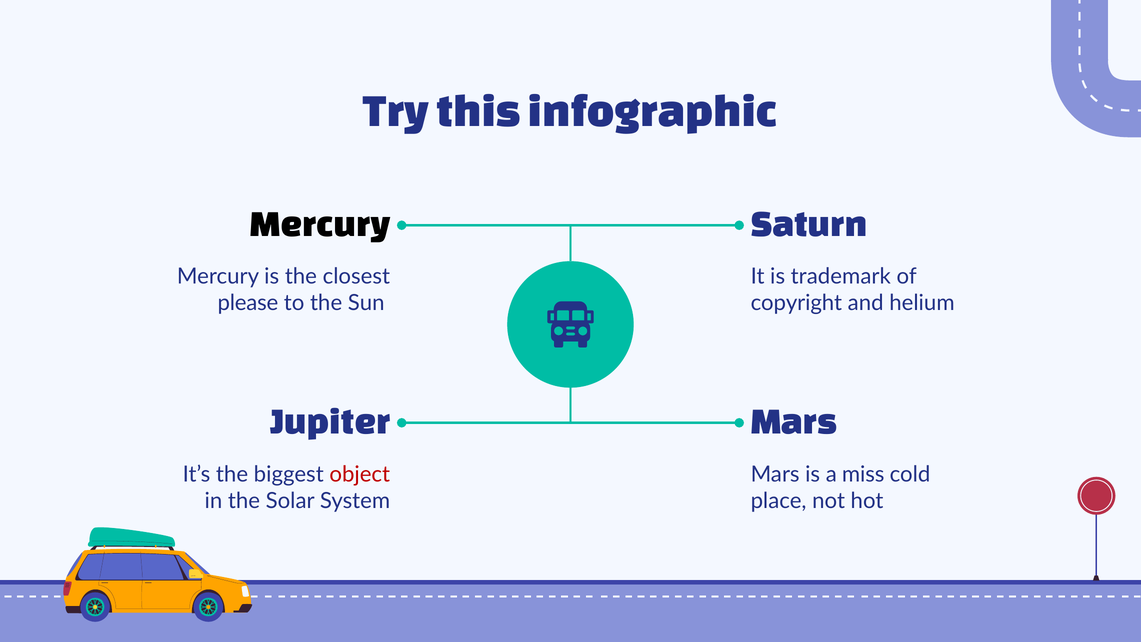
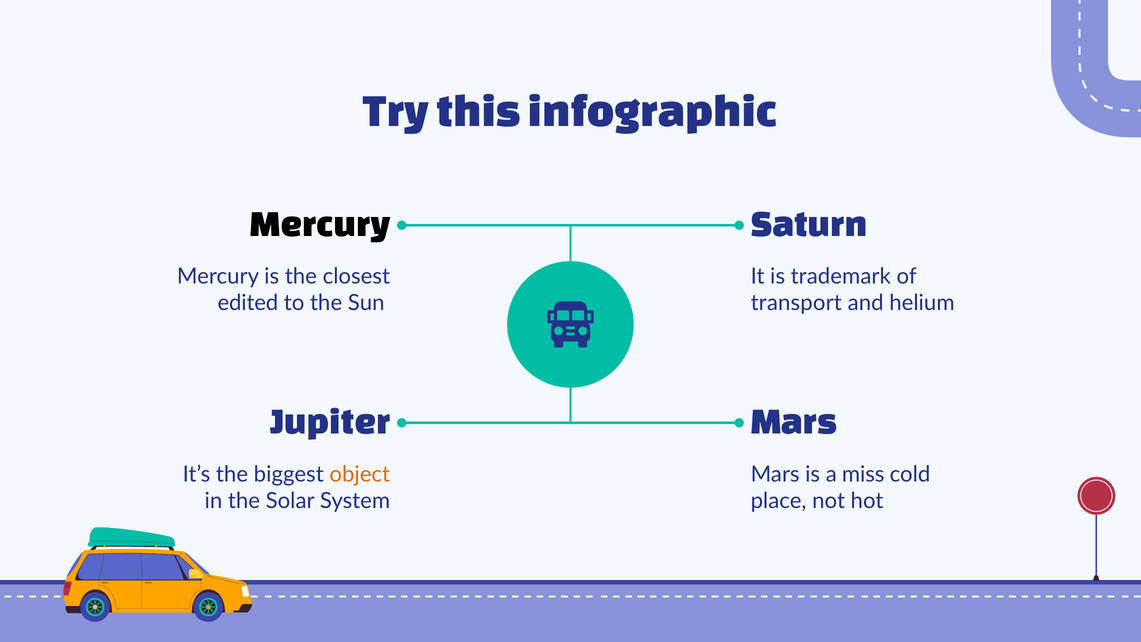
please: please -> edited
copyright: copyright -> transport
object colour: red -> orange
